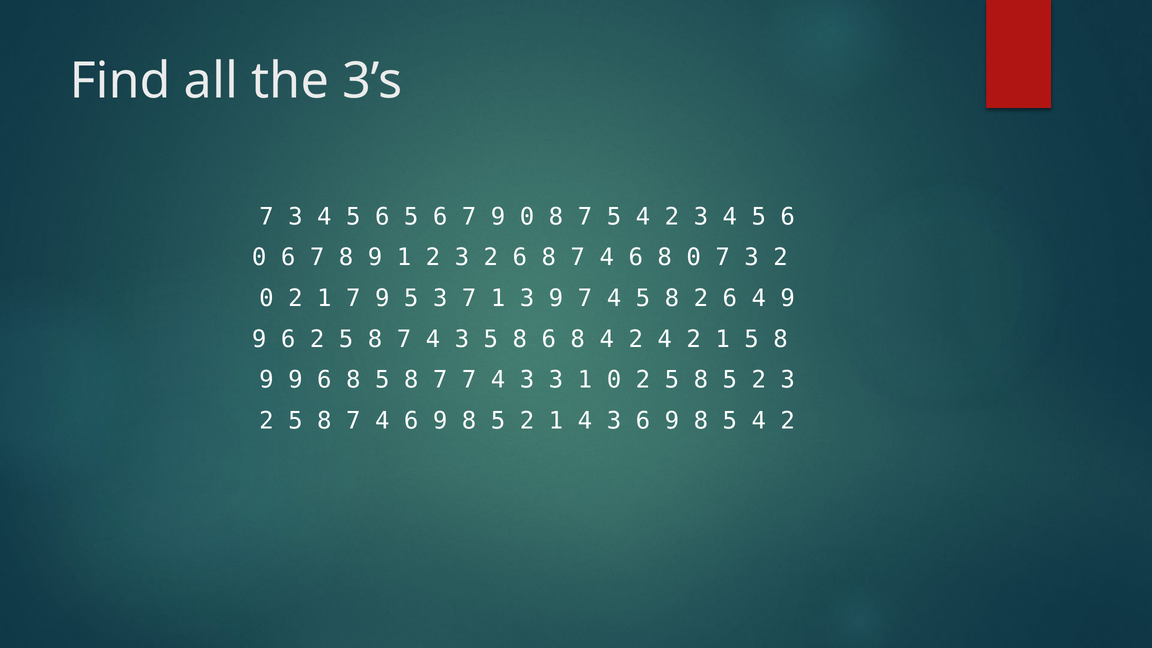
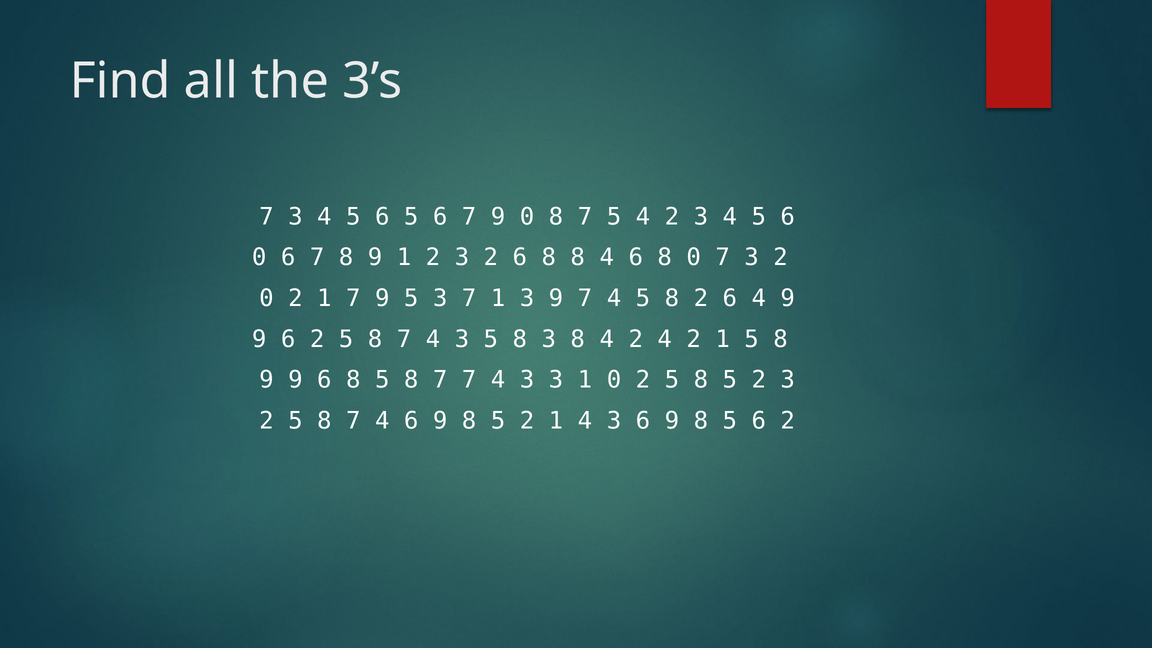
6 8 7: 7 -> 8
8 6: 6 -> 3
8 5 4: 4 -> 6
